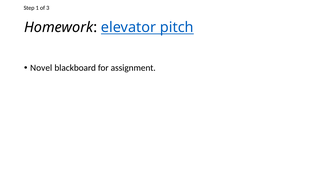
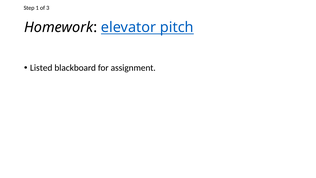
Novel: Novel -> Listed
